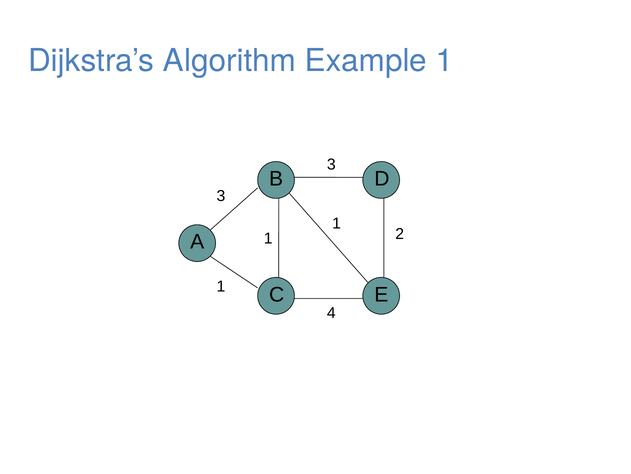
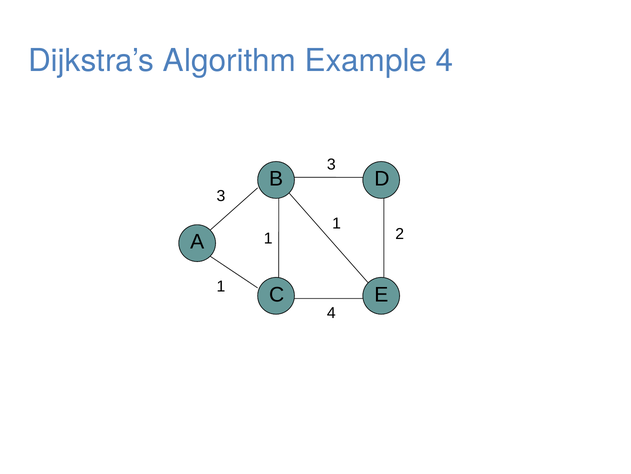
Example 1: 1 -> 4
